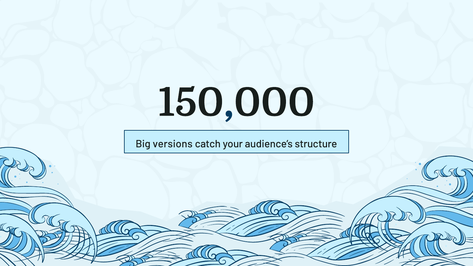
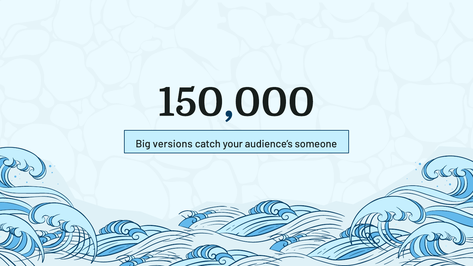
structure: structure -> someone
